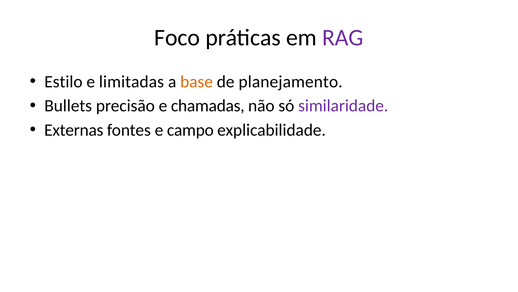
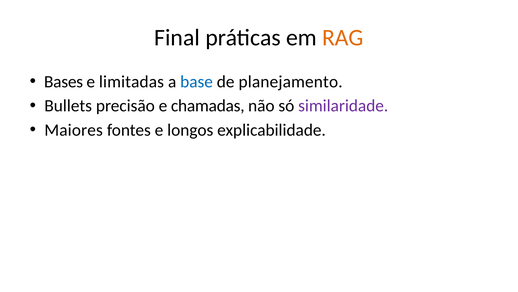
Foco: Foco -> Final
RAG colour: purple -> orange
Estilo: Estilo -> Bases
base colour: orange -> blue
Externas: Externas -> Maiores
campo: campo -> longos
